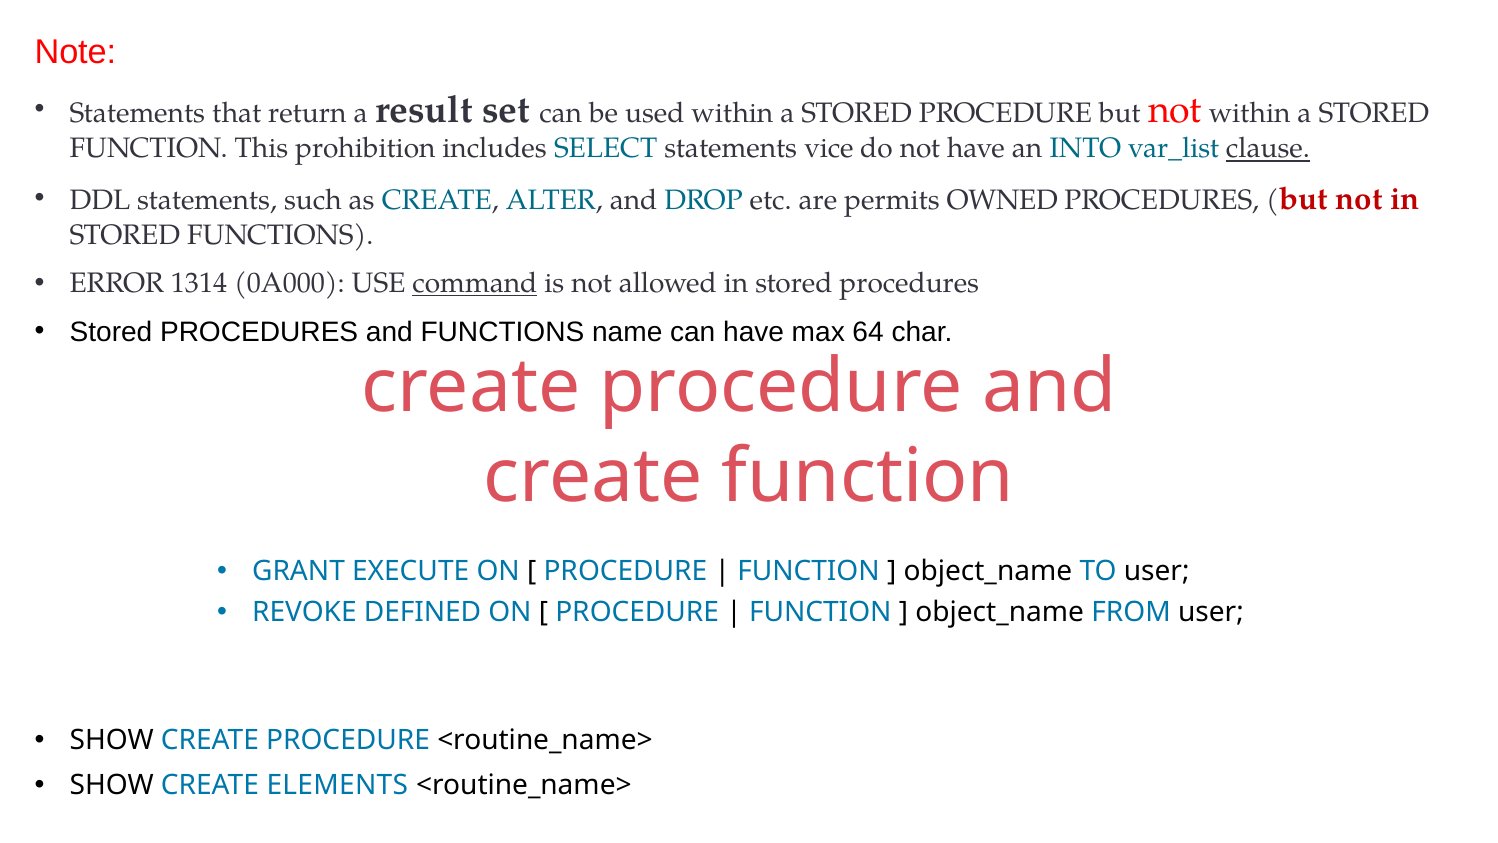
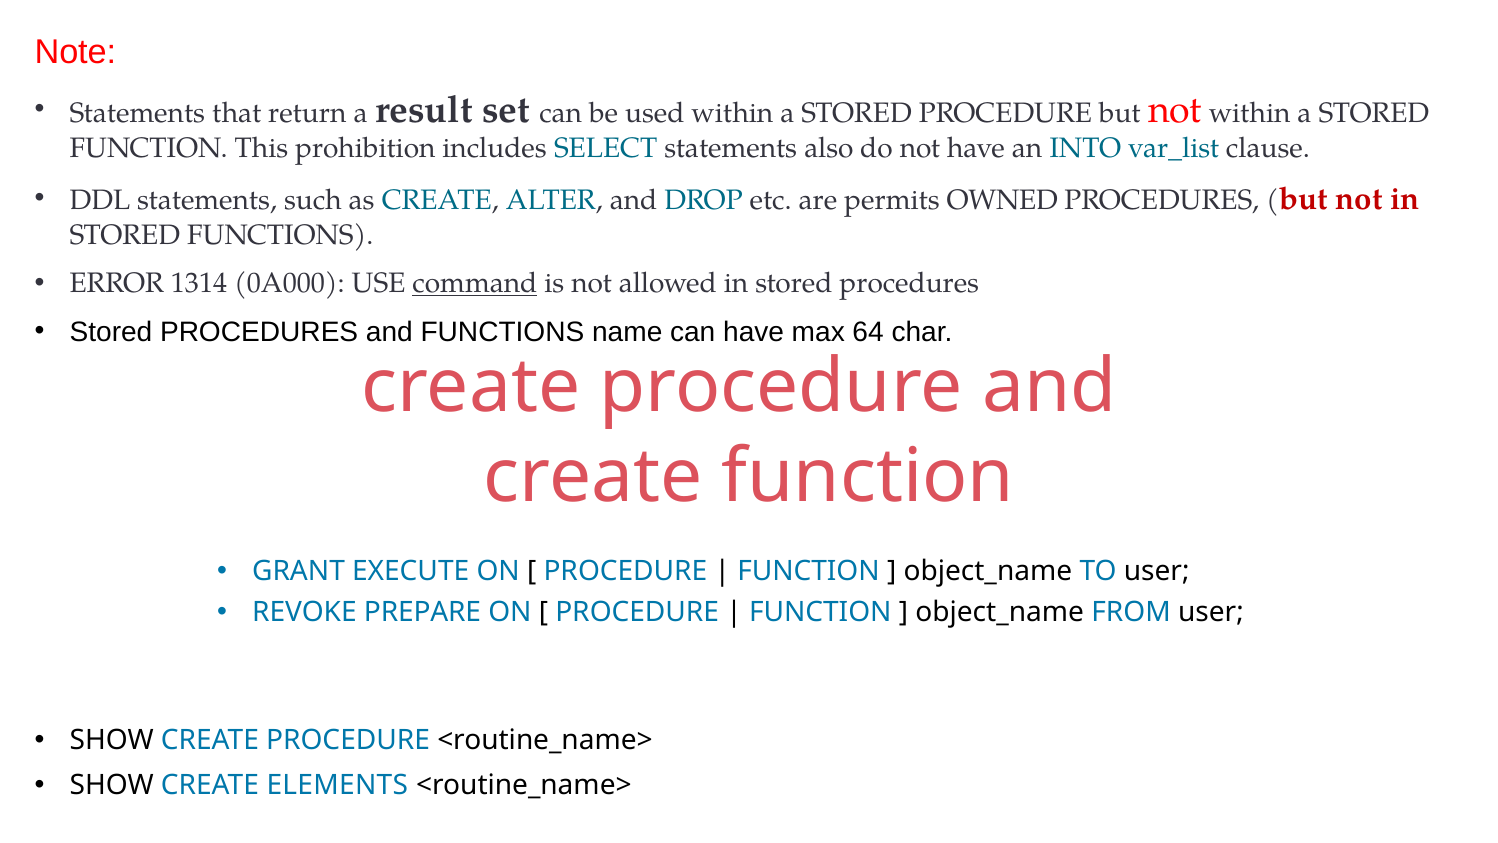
vice: vice -> also
clause underline: present -> none
DEFINED: DEFINED -> PREPARE
